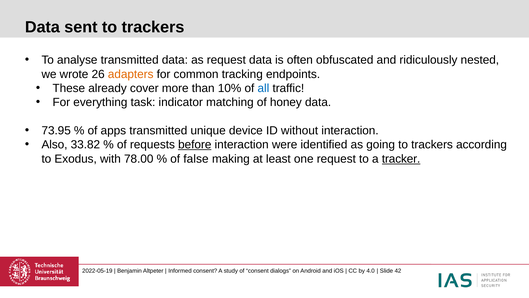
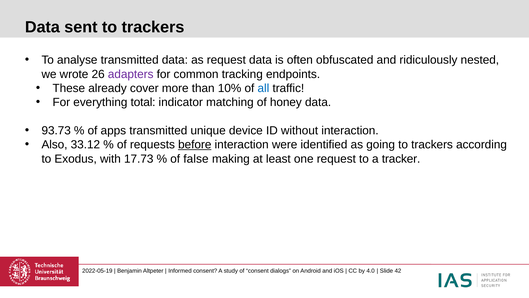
adapters colour: orange -> purple
task: task -> total
73.95: 73.95 -> 93.73
33.82: 33.82 -> 33.12
78.00: 78.00 -> 17.73
tracker underline: present -> none
